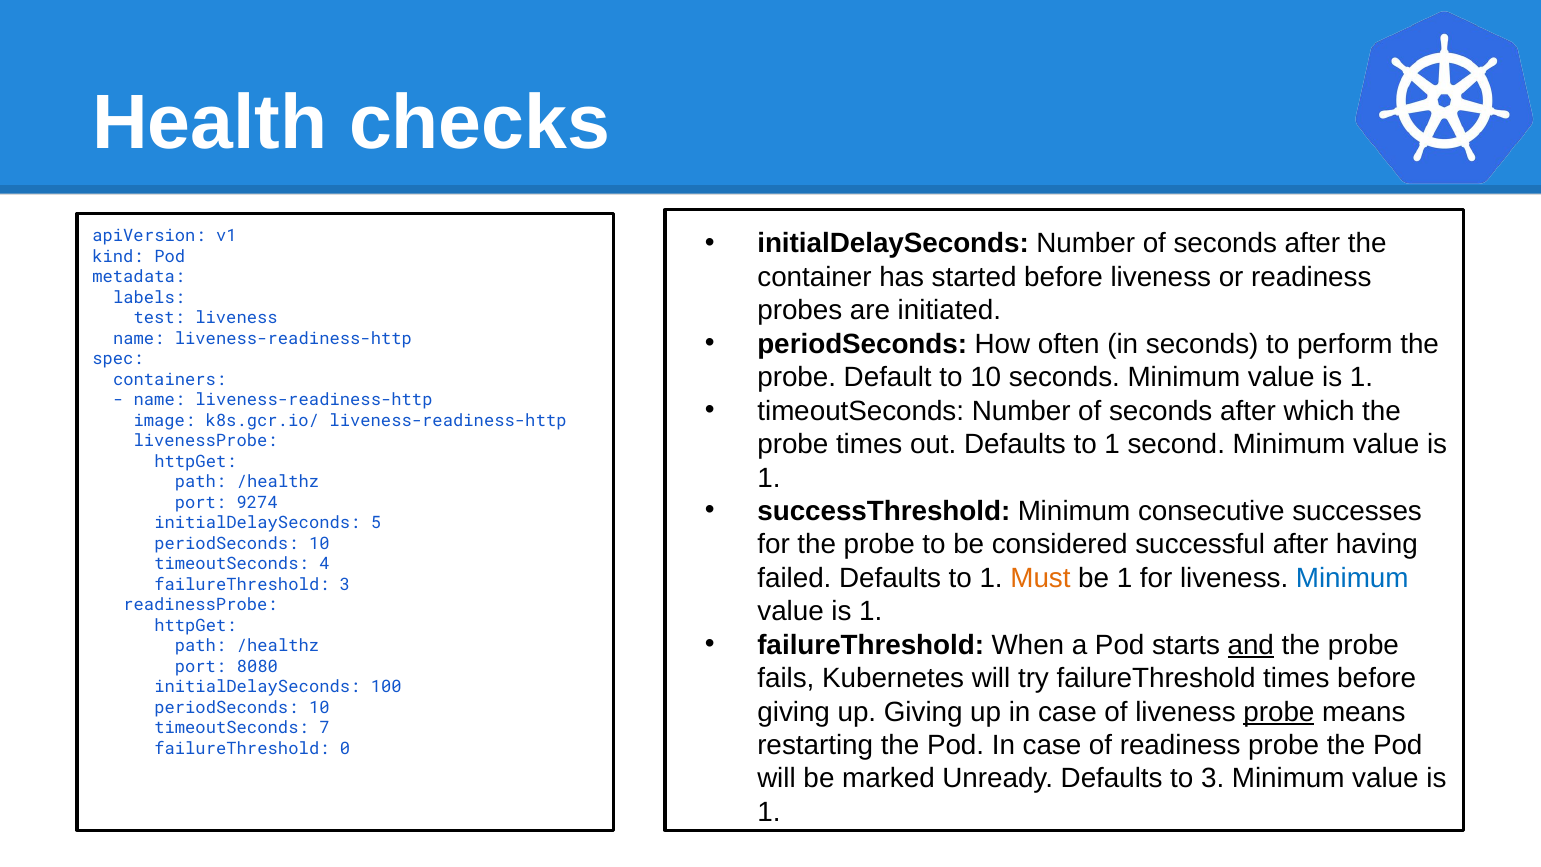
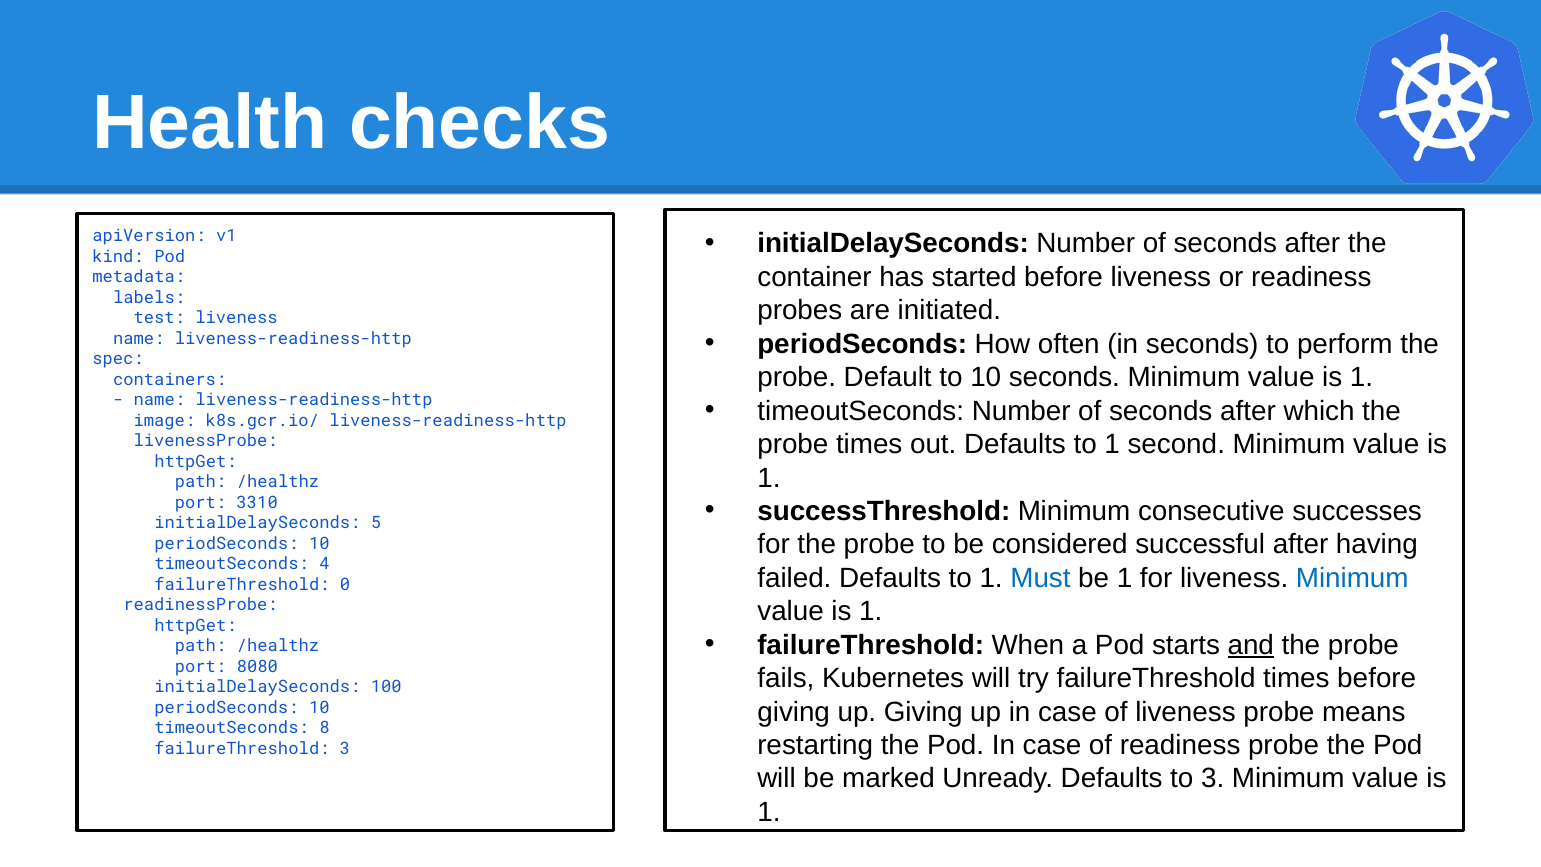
9274: 9274 -> 3310
Must colour: orange -> blue
failureThreshold 3: 3 -> 0
probe at (1279, 712) underline: present -> none
7: 7 -> 8
failureThreshold 0: 0 -> 3
